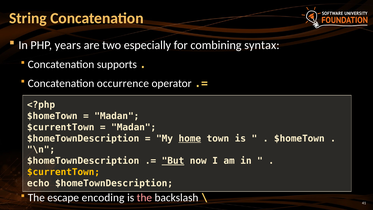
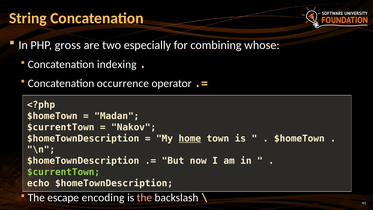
years: years -> gross
syntax: syntax -> whose
supports: supports -> indexing
Madan at (134, 127): Madan -> Nakov
But underline: present -> none
$currentTown at (63, 172) colour: yellow -> light green
